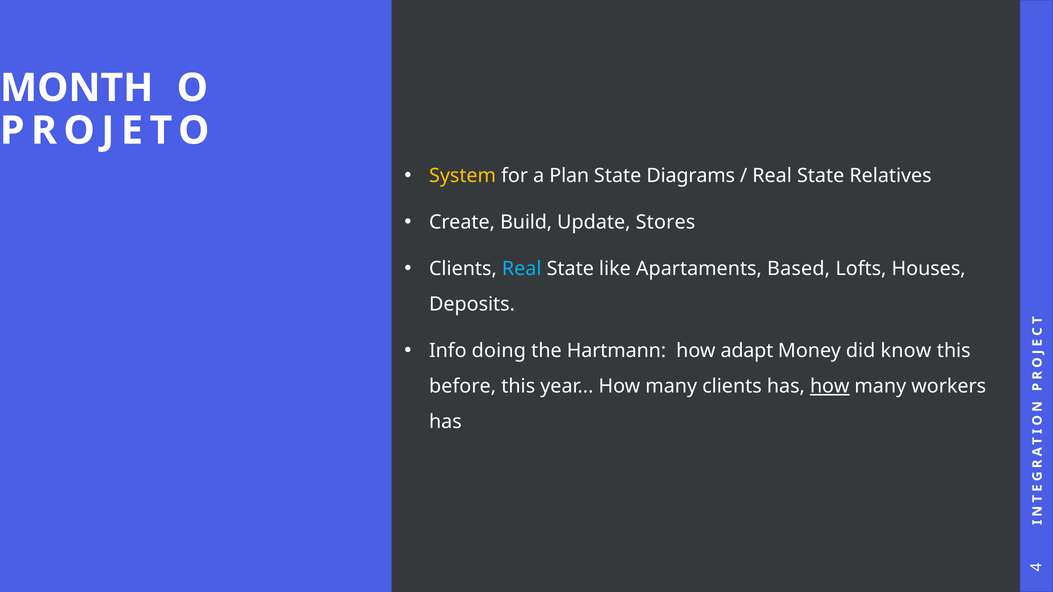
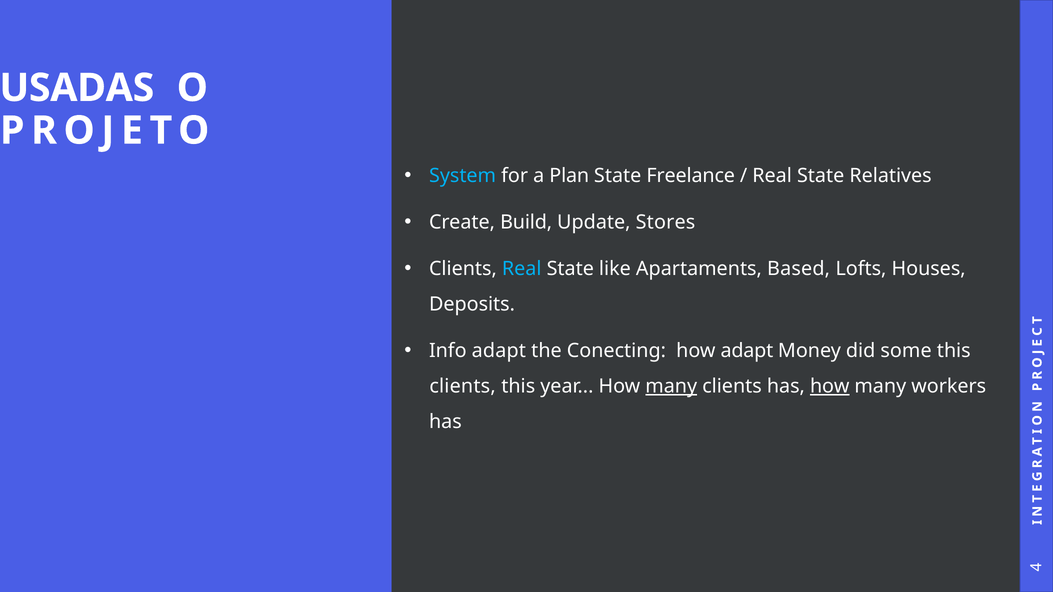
MONTH: MONTH -> USADAS
System colour: yellow -> light blue
Diagrams: Diagrams -> Freelance
Info doing: doing -> adapt
Hartmann: Hartmann -> Conecting
know: know -> some
before at (463, 386): before -> clients
many at (671, 386) underline: none -> present
